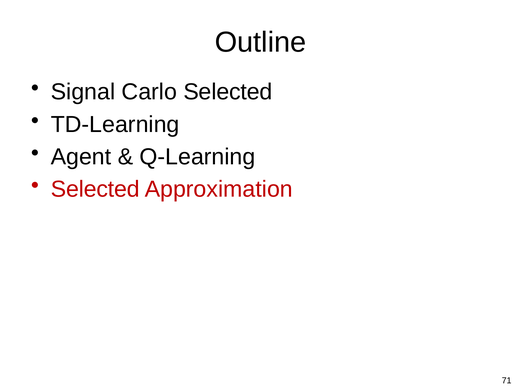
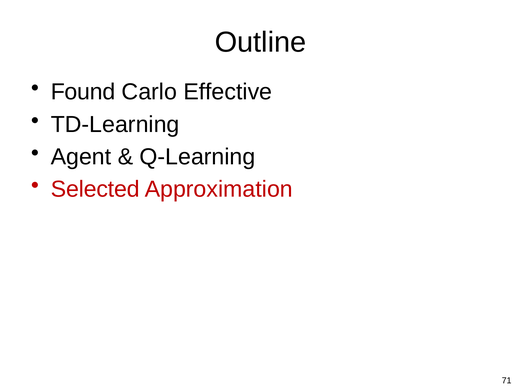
Signal: Signal -> Found
Carlo Selected: Selected -> Effective
